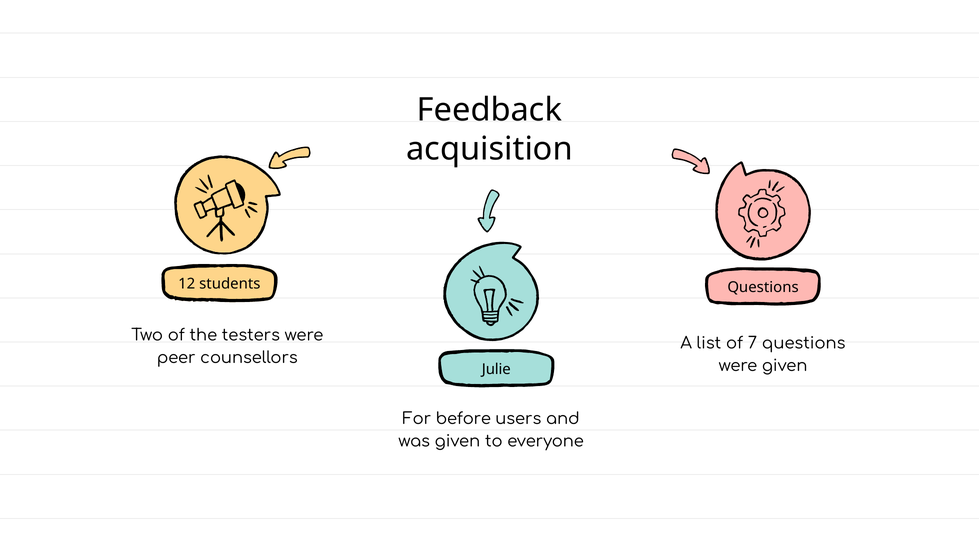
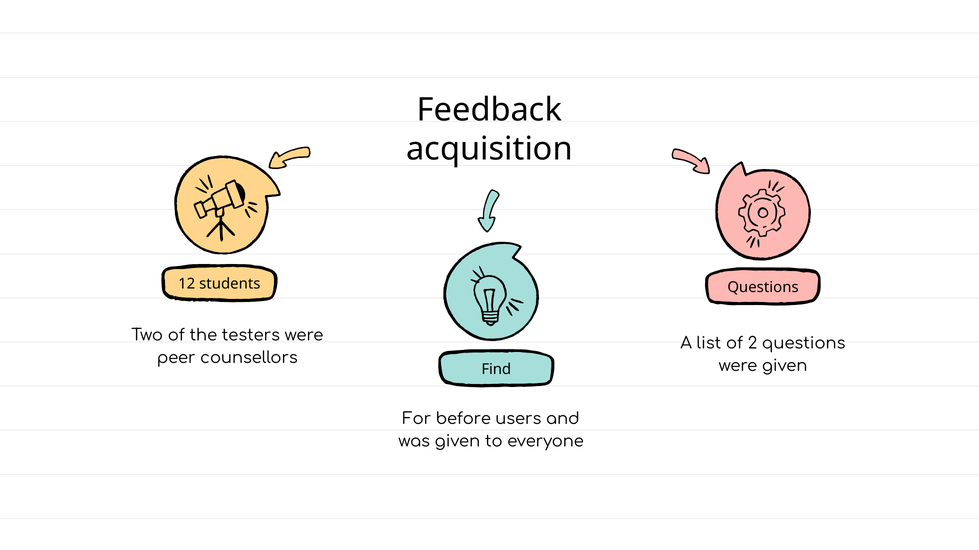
7: 7 -> 2
Julie: Julie -> Find
